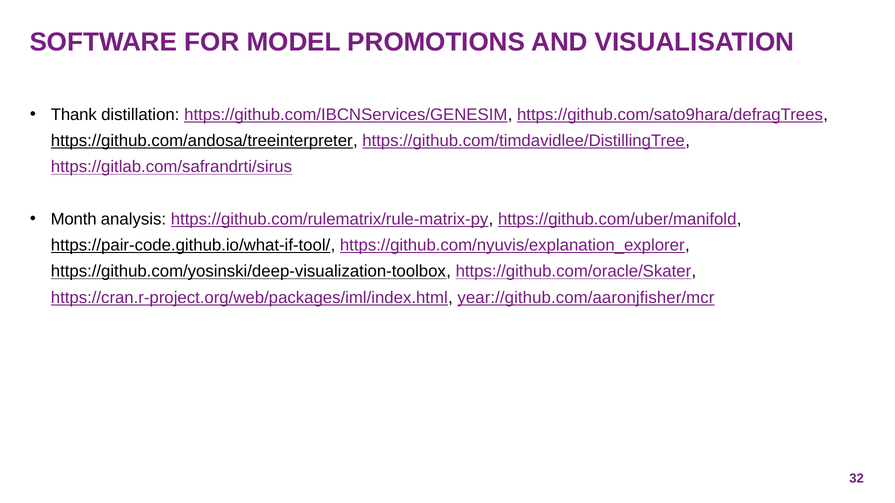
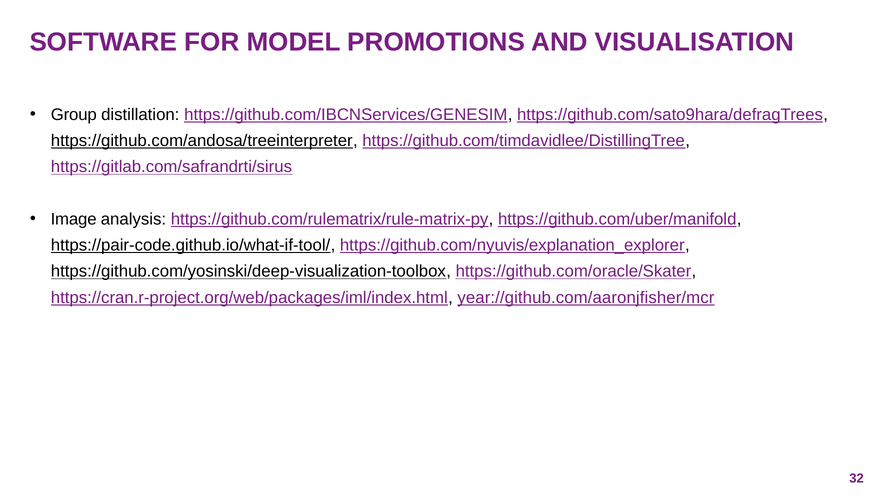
Thank: Thank -> Group
Month: Month -> Image
